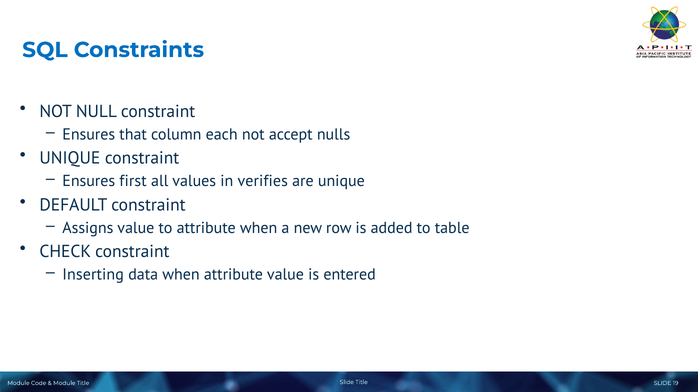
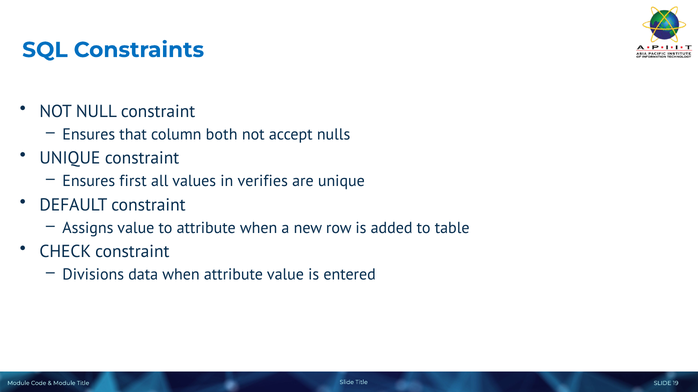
each: each -> both
Inserting: Inserting -> Divisions
